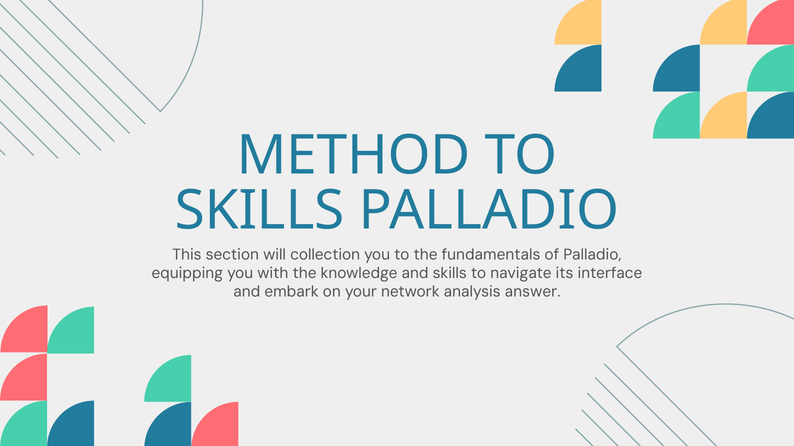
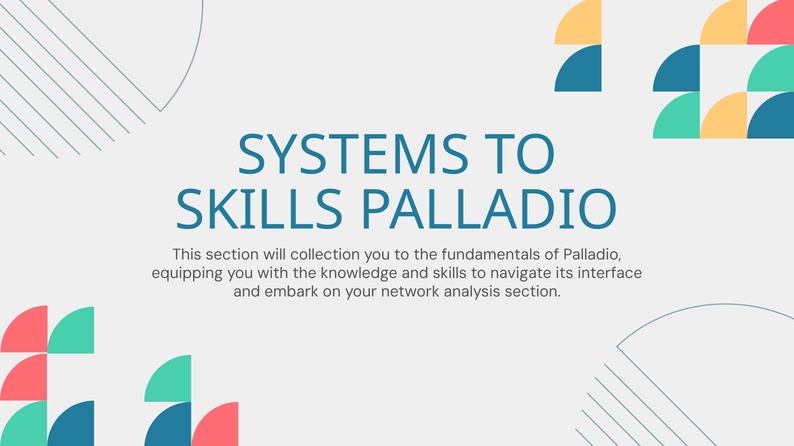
METHOD: METHOD -> SYSTEMS
analysis answer: answer -> section
